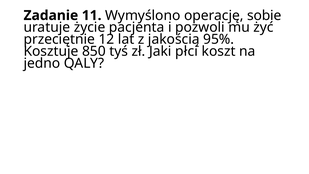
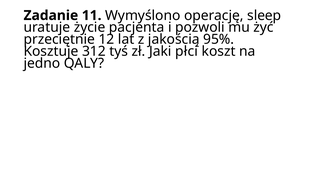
sobie: sobie -> sleep
850: 850 -> 312
